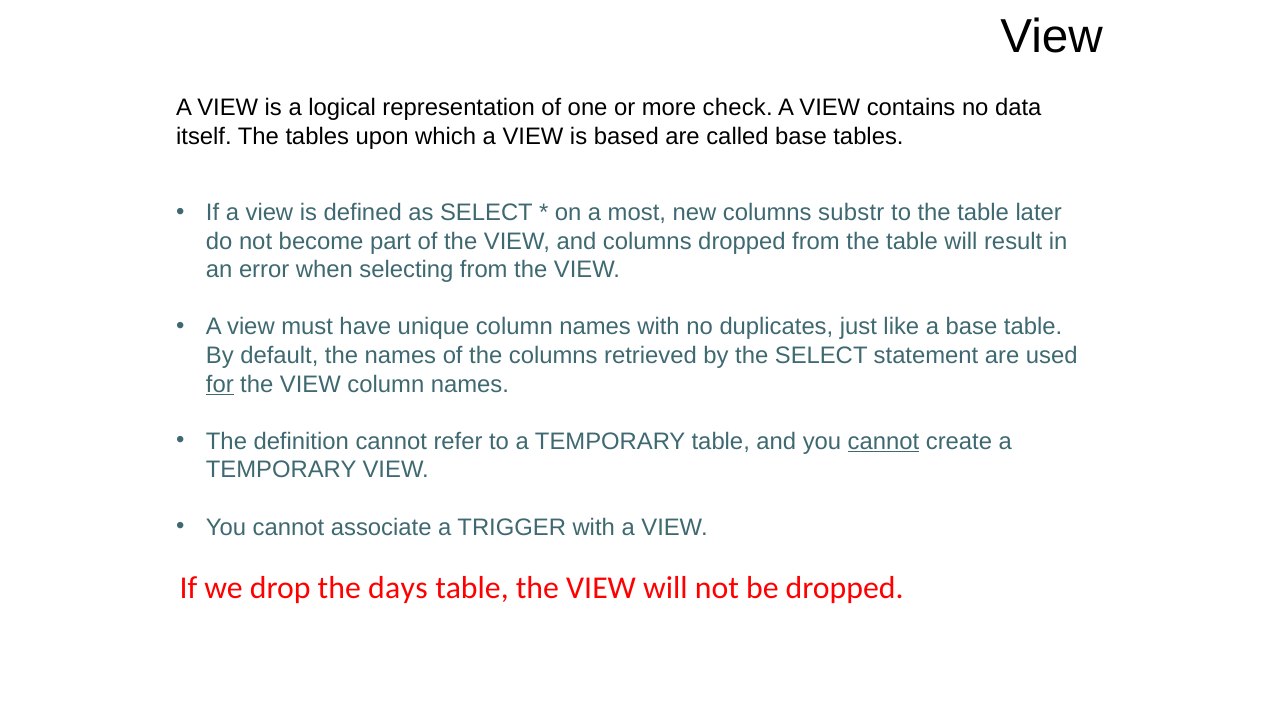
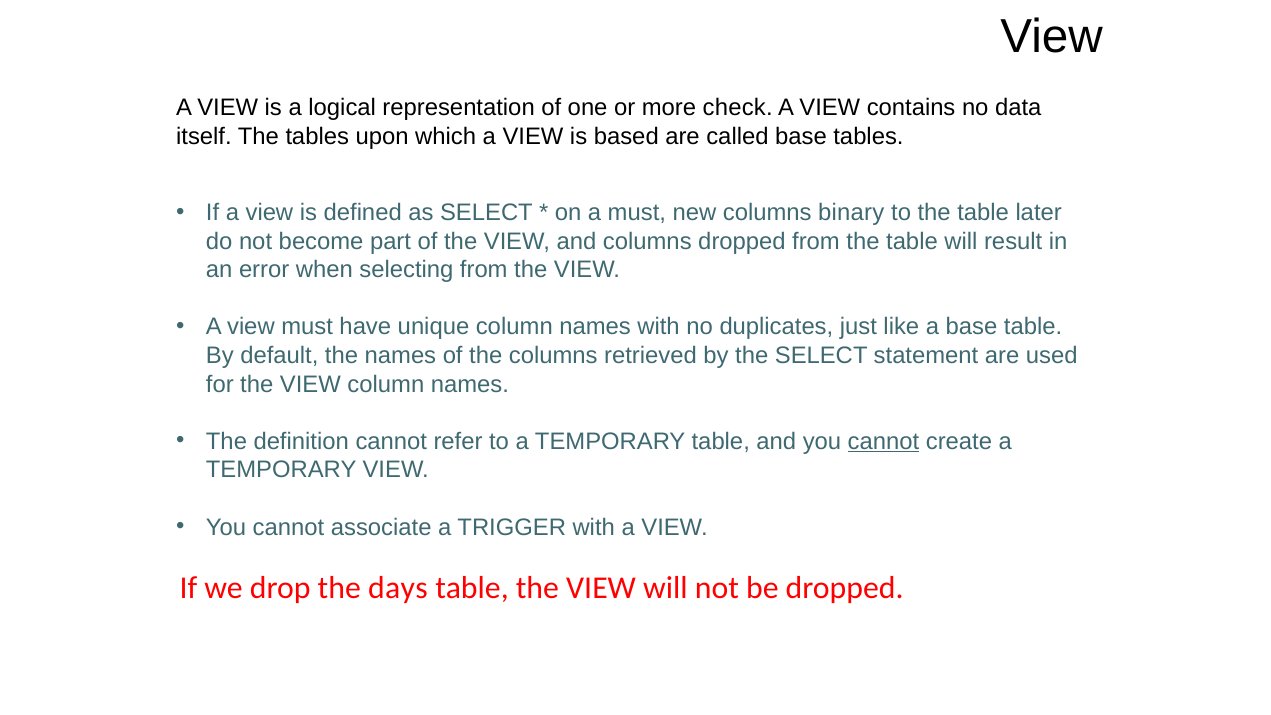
a most: most -> must
substr: substr -> binary
for underline: present -> none
